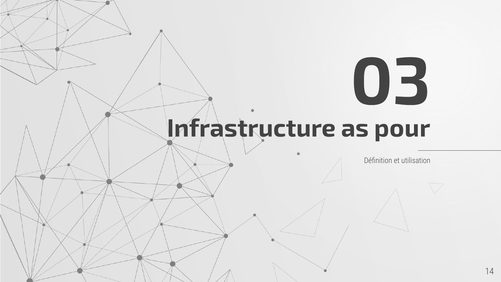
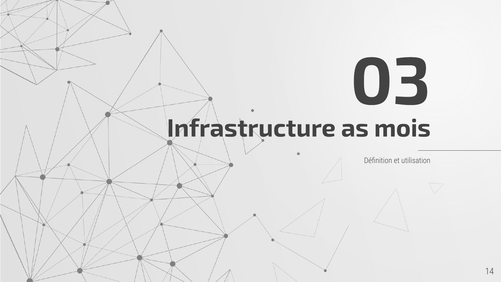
pour: pour -> mois
